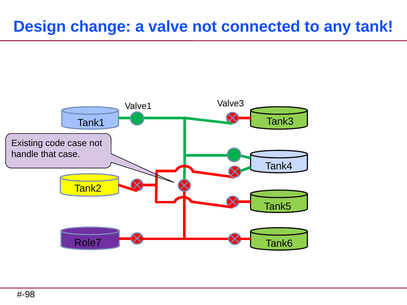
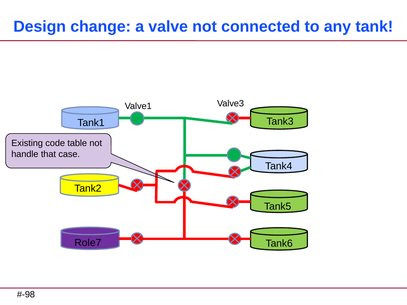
code case: case -> table
